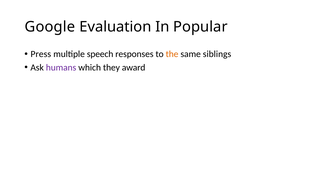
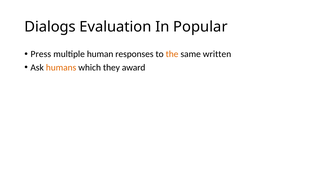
Google: Google -> Dialogs
speech: speech -> human
siblings: siblings -> written
humans colour: purple -> orange
